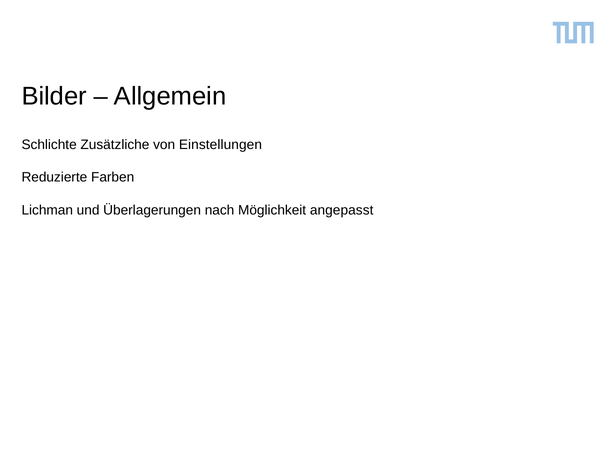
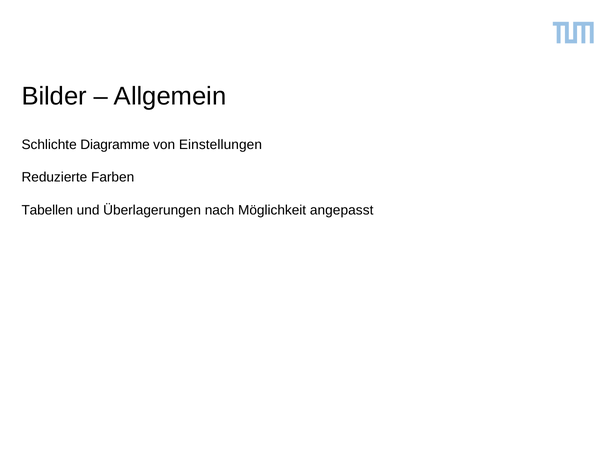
Zusätzliche: Zusätzliche -> Diagramme
Lichman: Lichman -> Tabellen
